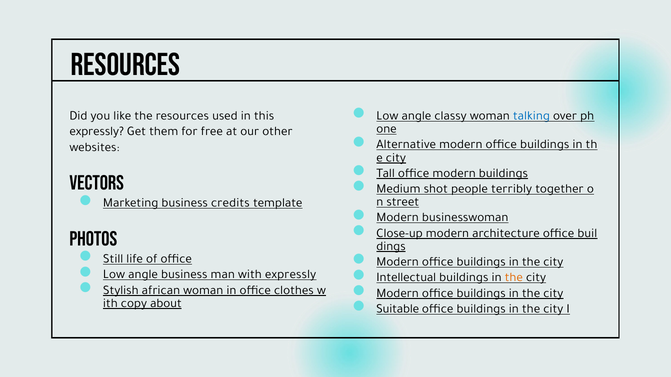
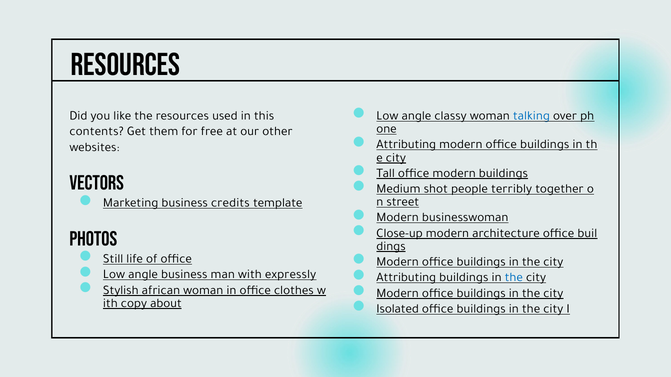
expressly at (97, 131): expressly -> contents
Alternative at (406, 144): Alternative -> Attributing
Intellectual at (406, 277): Intellectual -> Attributing
the at (514, 277) colour: orange -> blue
Suitable: Suitable -> Isolated
